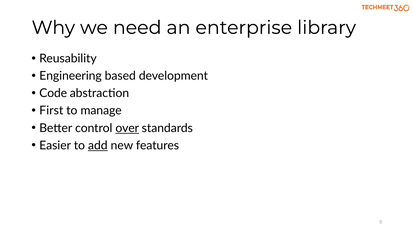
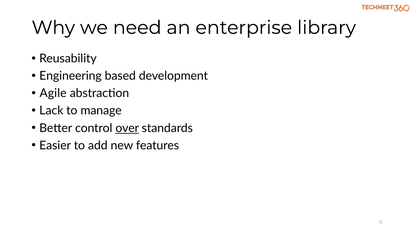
Code: Code -> Agile
First: First -> Lack
add underline: present -> none
